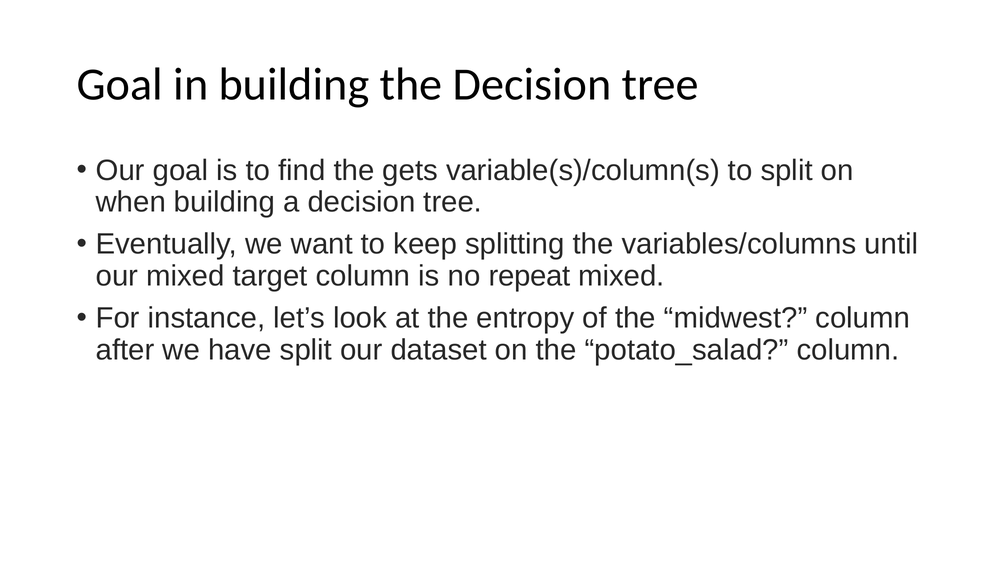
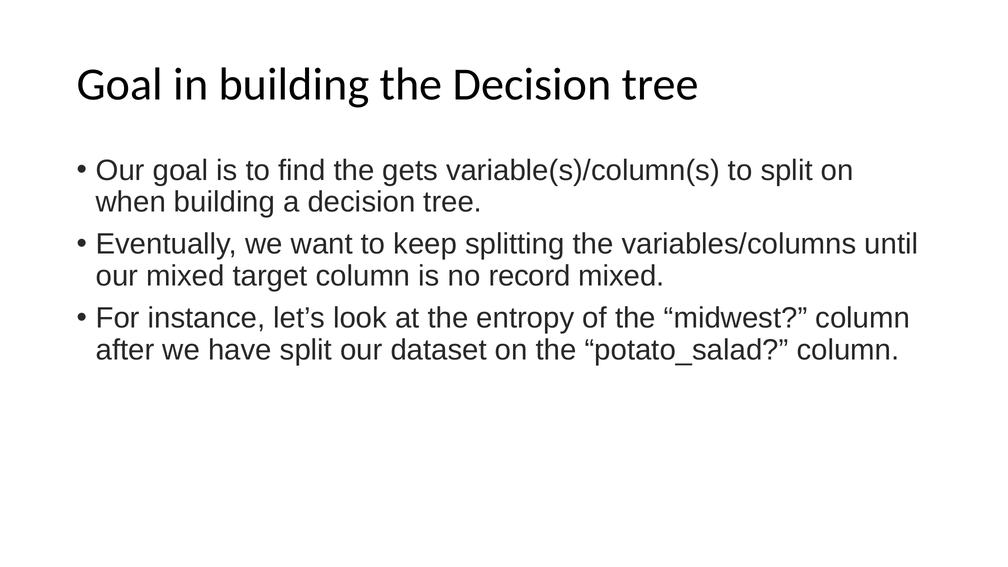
repeat: repeat -> record
